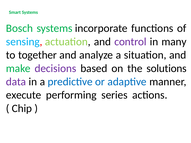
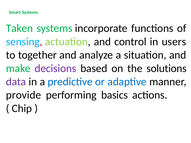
Bosch: Bosch -> Taken
control colour: purple -> black
many: many -> users
execute: execute -> provide
series: series -> basics
